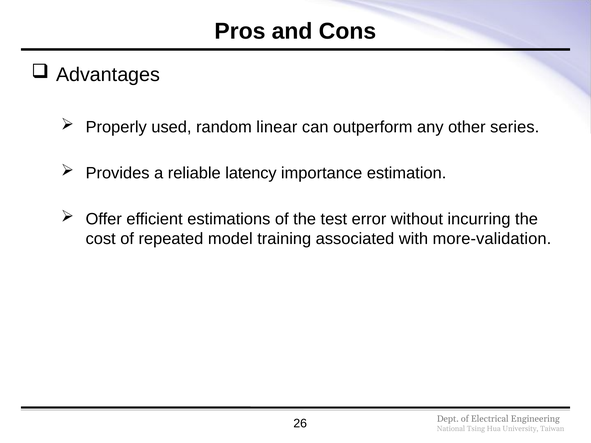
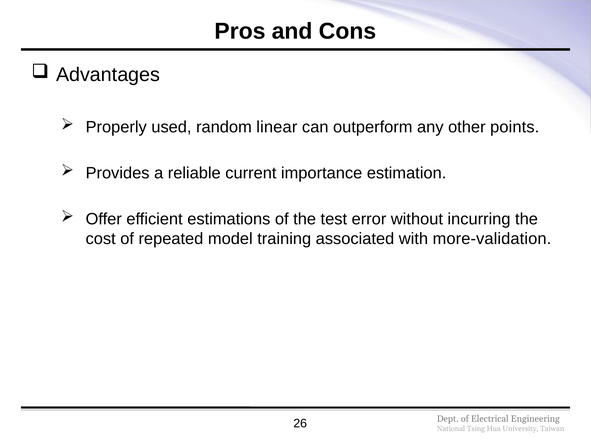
series: series -> points
latency: latency -> current
